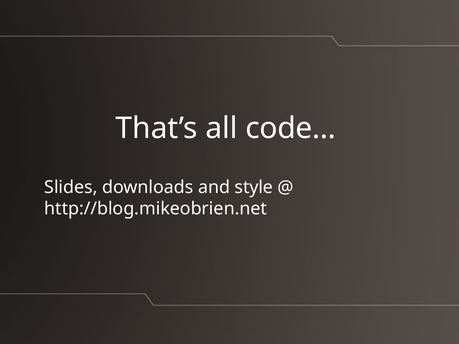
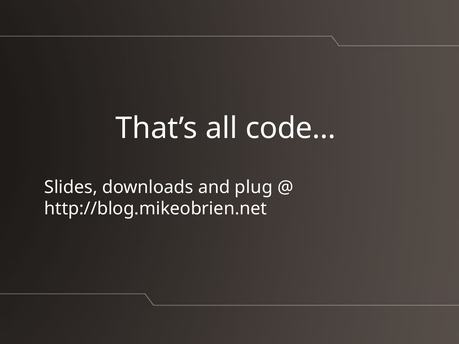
style: style -> plug
